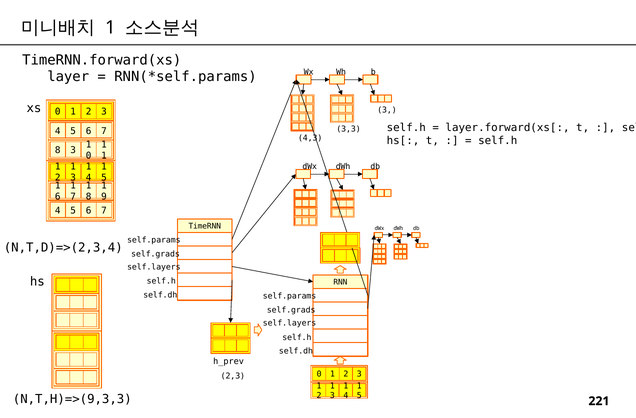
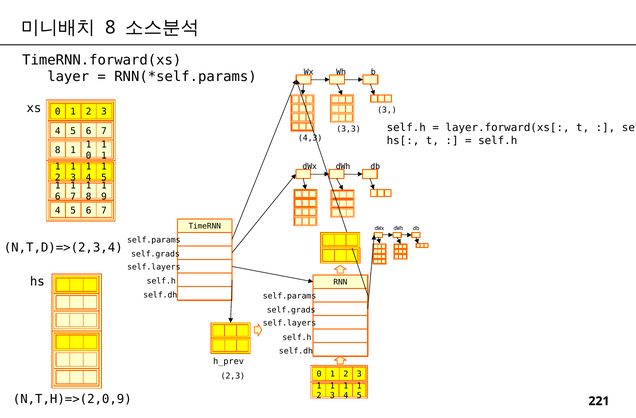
1 at (110, 28): 1 -> 8
3 at (73, 150): 3 -> 1
N,T,H)=>(9,3,3: N,T,H)=>(9,3,3 -> N,T,H)=>(2,0,9
